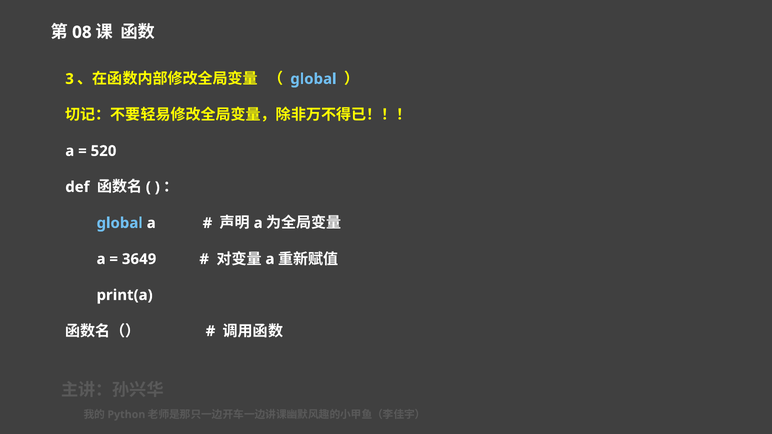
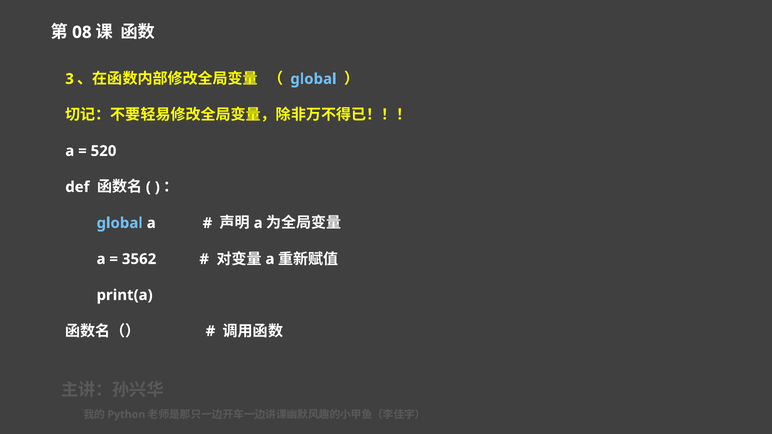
3649: 3649 -> 3562
